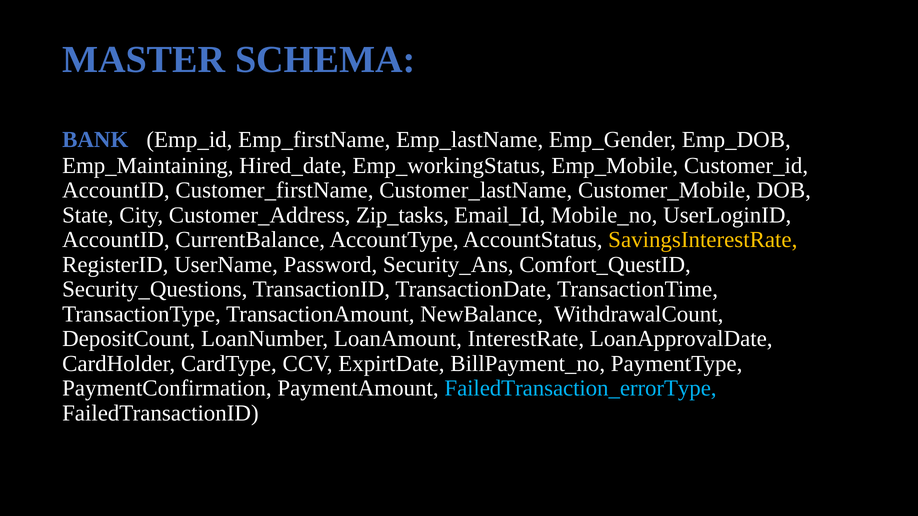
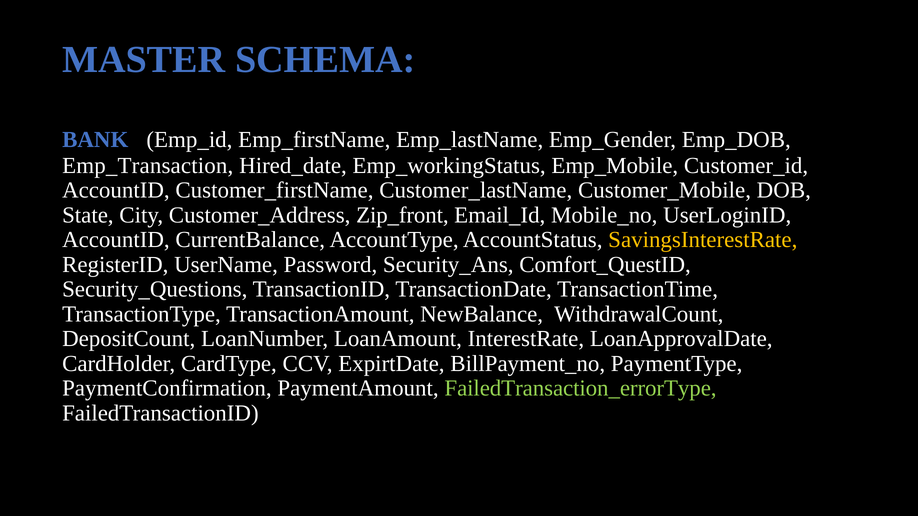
Emp_Maintaining: Emp_Maintaining -> Emp_Transaction
Zip_tasks: Zip_tasks -> Zip_front
FailedTransaction_errorType colour: light blue -> light green
